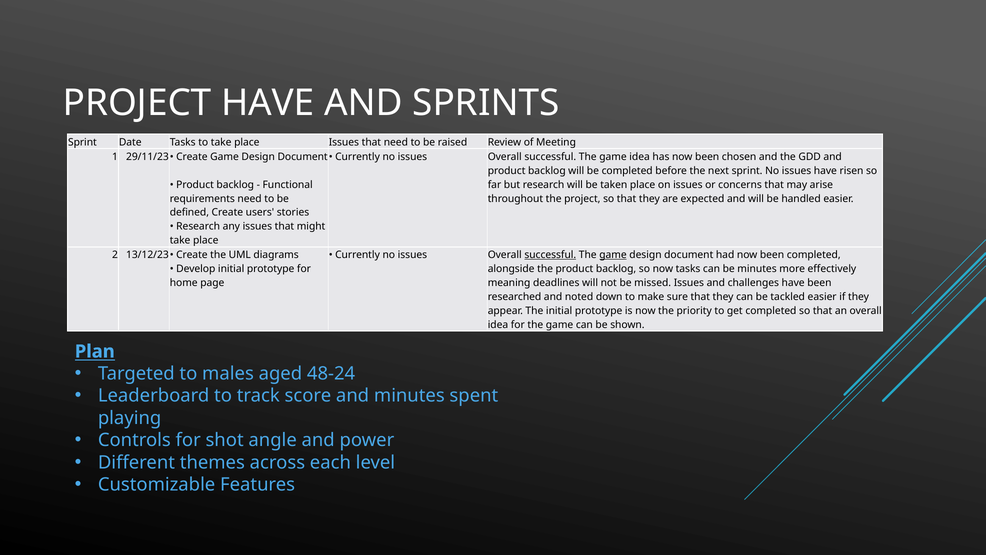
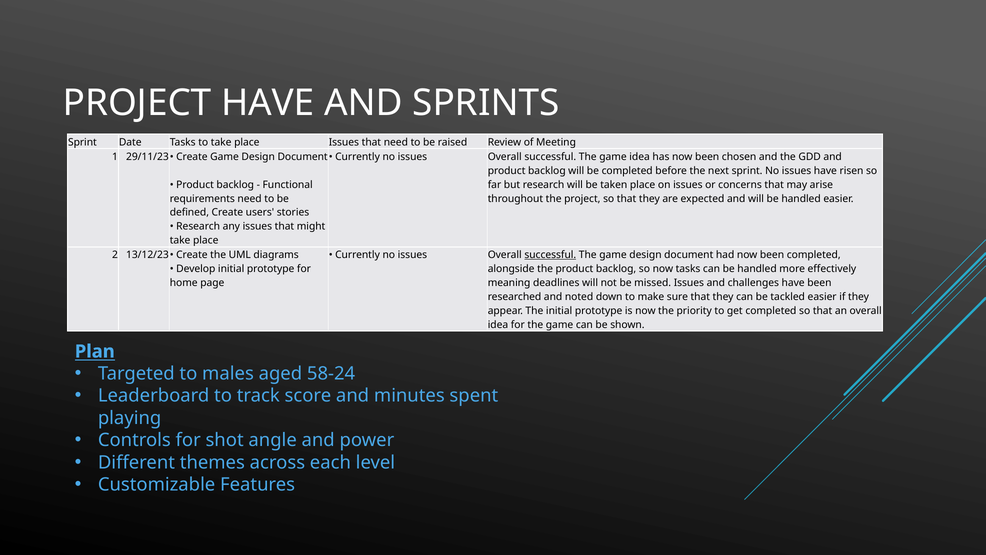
game at (613, 255) underline: present -> none
can be minutes: minutes -> handled
48-24: 48-24 -> 58-24
